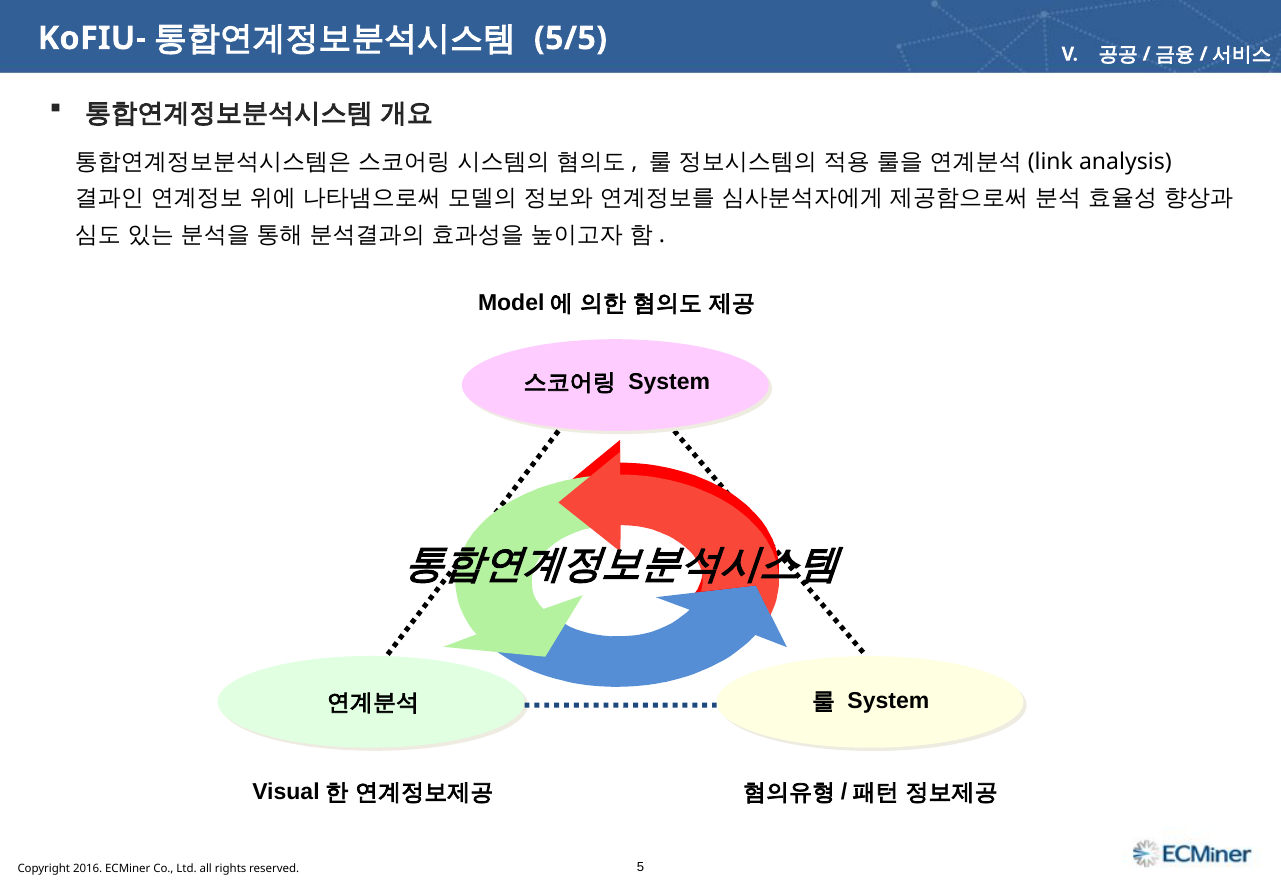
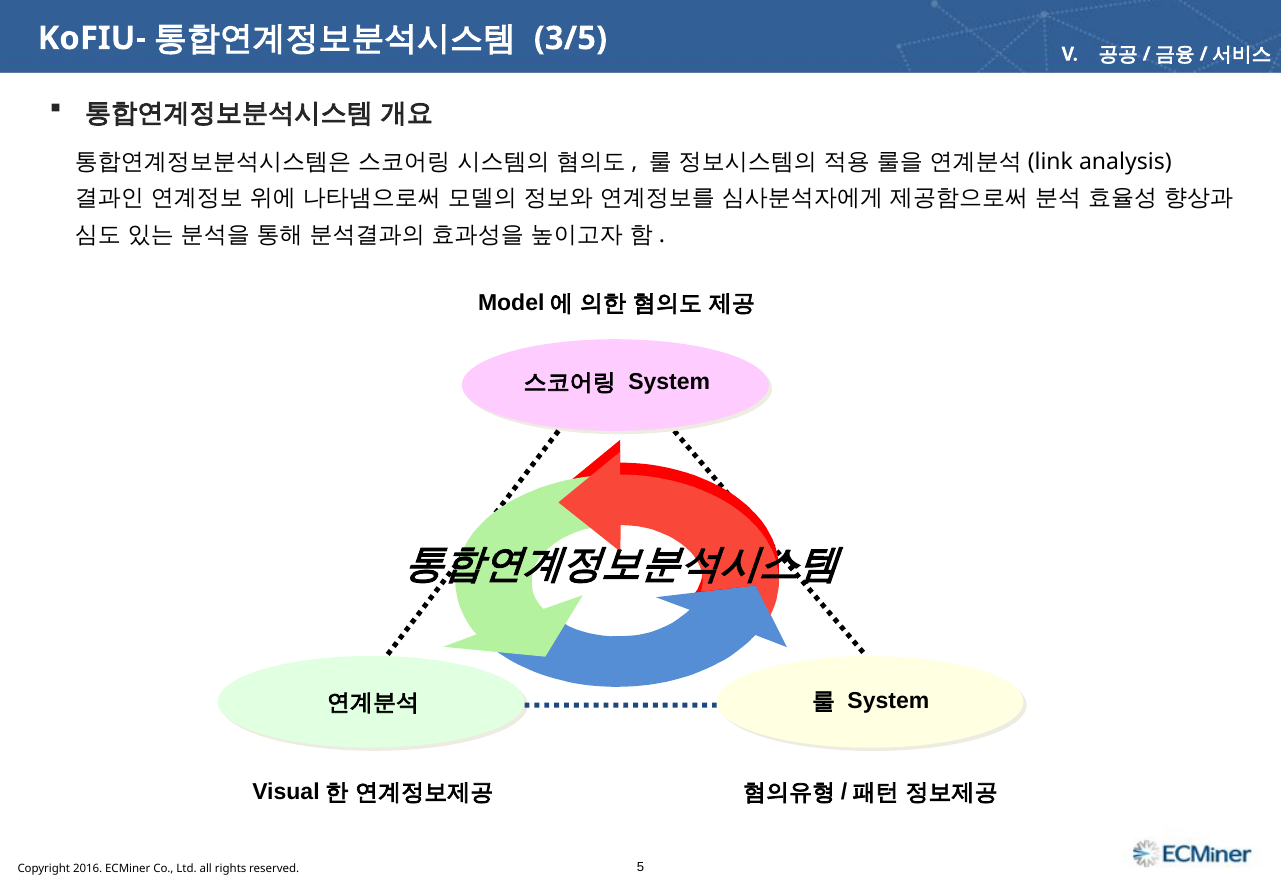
5/5: 5/5 -> 3/5
